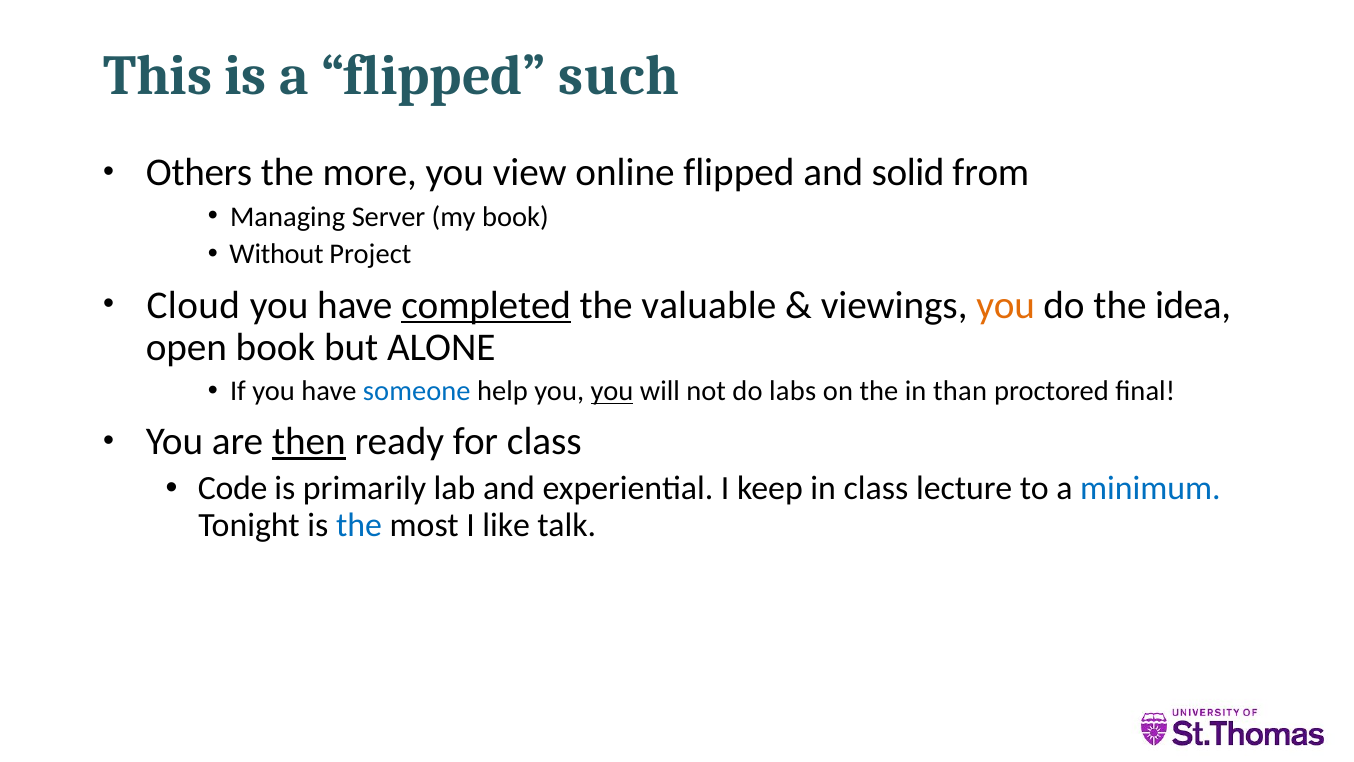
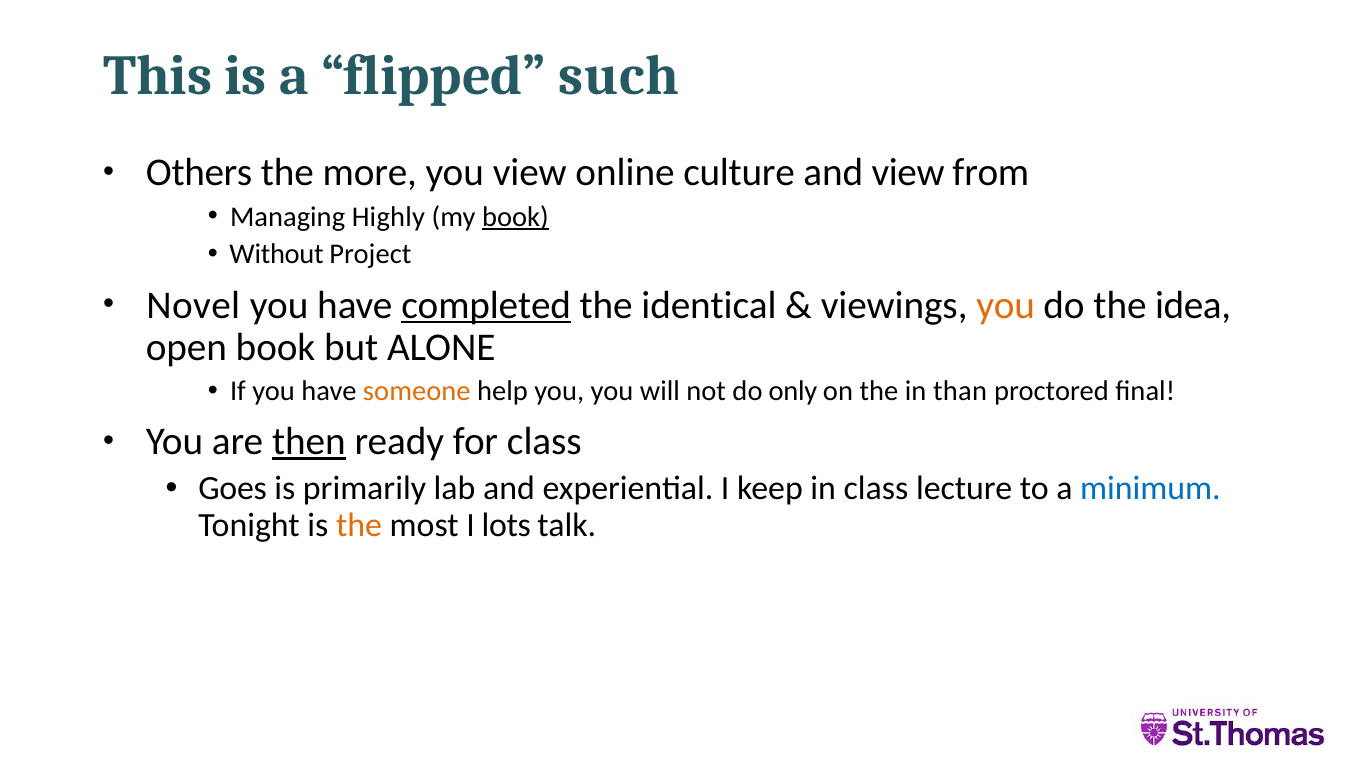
online flipped: flipped -> culture
and solid: solid -> view
Server: Server -> Highly
book at (515, 217) underline: none -> present
Cloud: Cloud -> Novel
valuable: valuable -> identical
someone colour: blue -> orange
you at (612, 391) underline: present -> none
labs: labs -> only
Code: Code -> Goes
the at (359, 525) colour: blue -> orange
like: like -> lots
